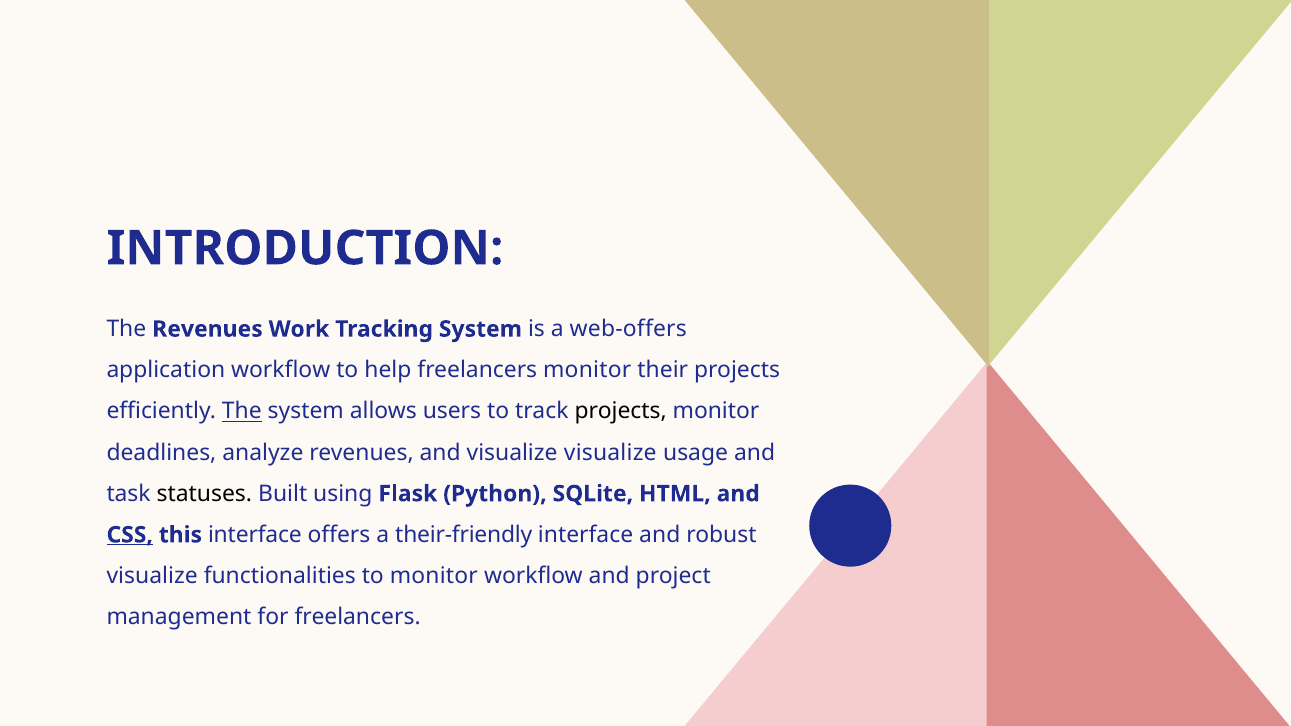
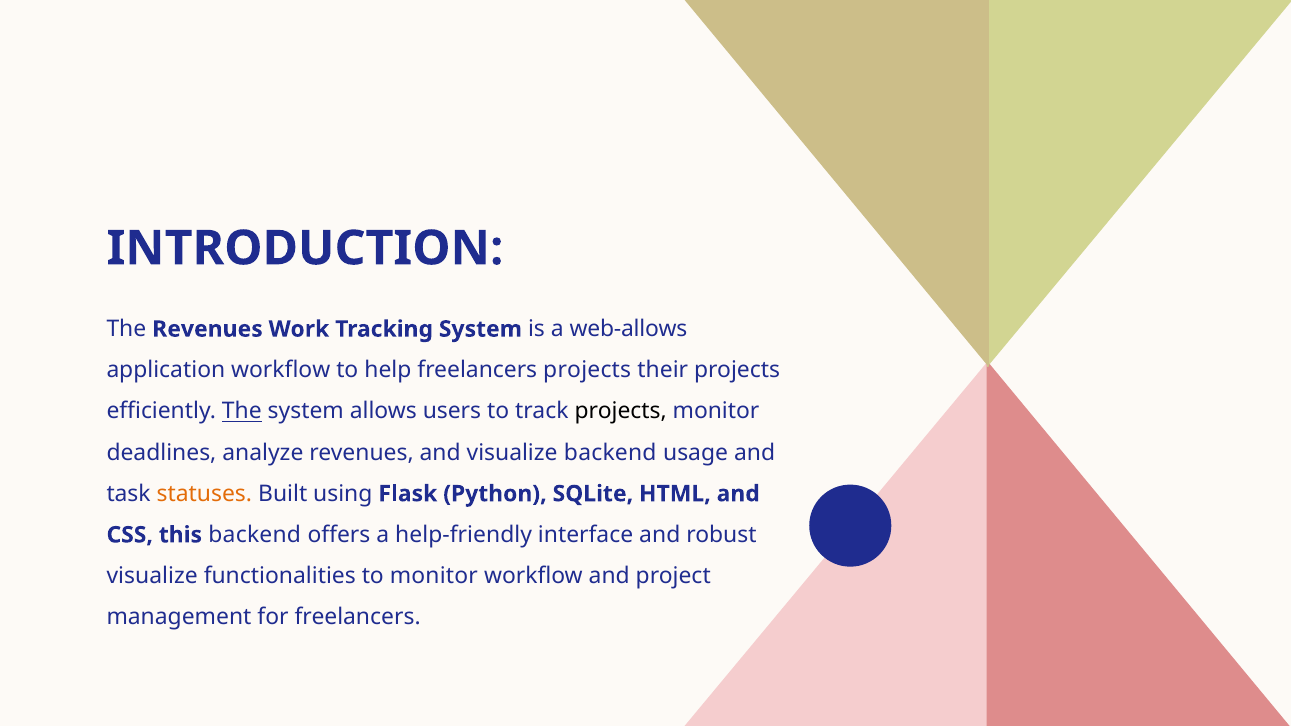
web-offers: web-offers -> web-allows
freelancers monitor: monitor -> projects
visualize visualize: visualize -> backend
statuses colour: black -> orange
CSS underline: present -> none
this interface: interface -> backend
their-friendly: their-friendly -> help-friendly
